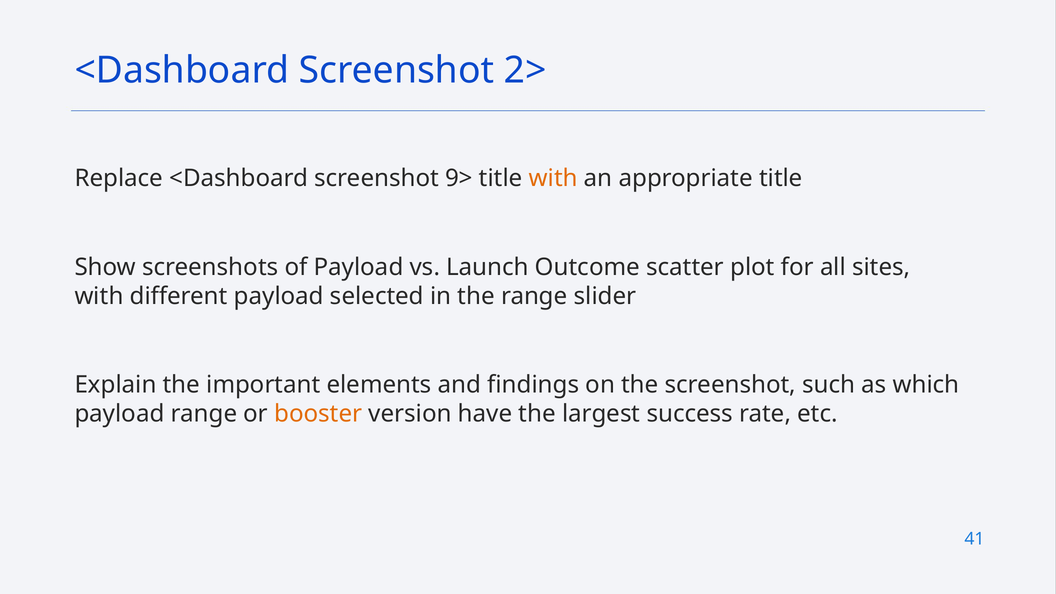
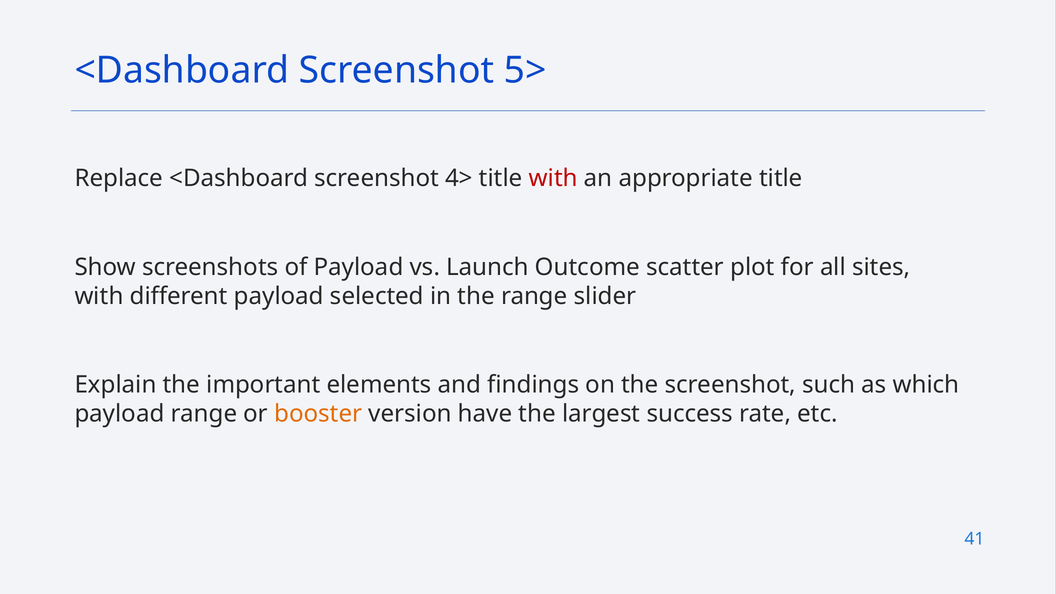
2>: 2> -> 5>
9>: 9> -> 4>
with at (553, 178) colour: orange -> red
